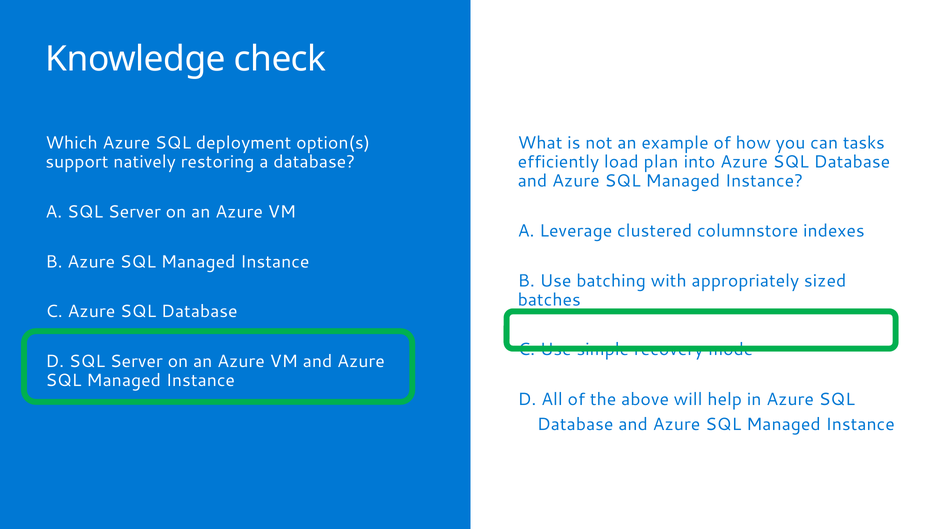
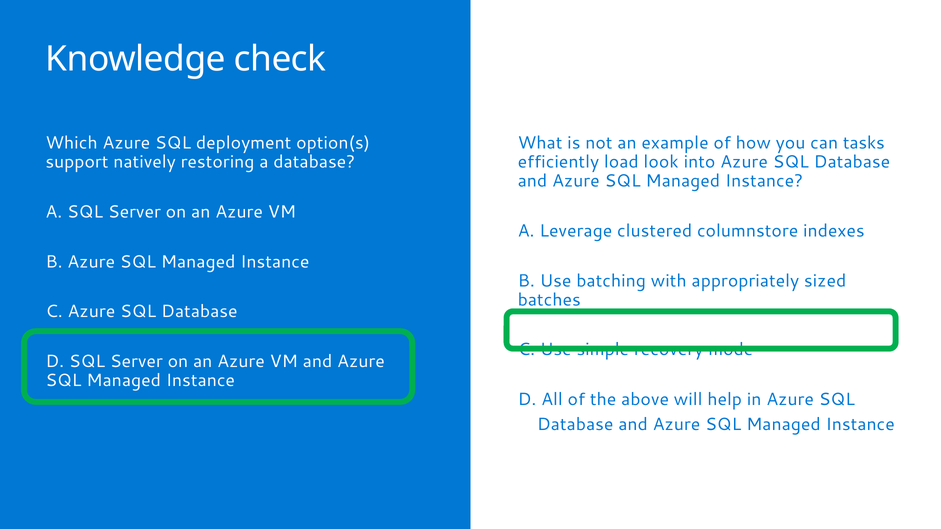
plan: plan -> look
